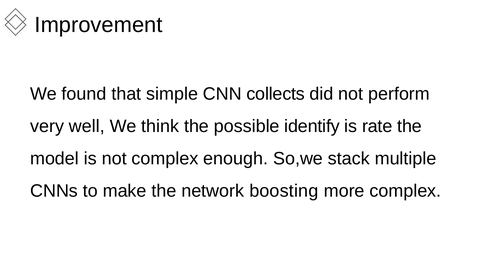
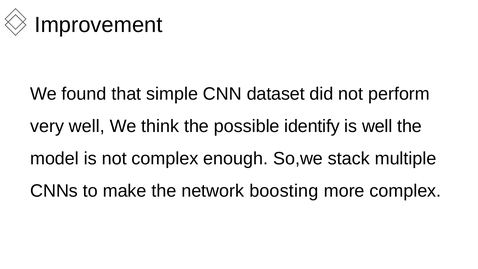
collects: collects -> dataset
is rate: rate -> well
